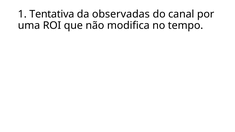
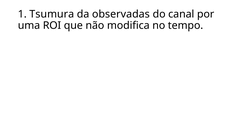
Tentativa: Tentativa -> Tsumura
